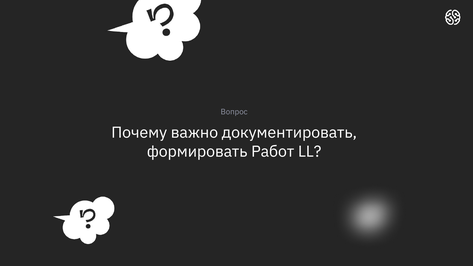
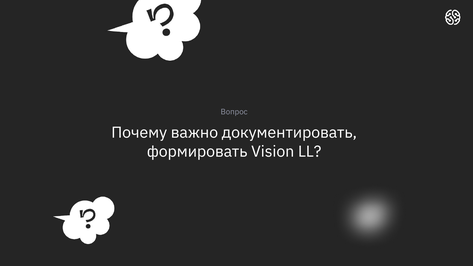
Работ: Работ -> Vision
